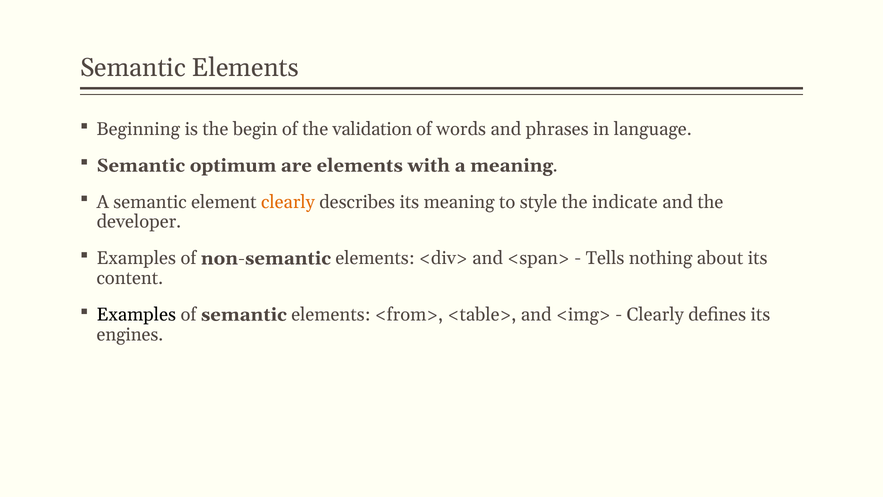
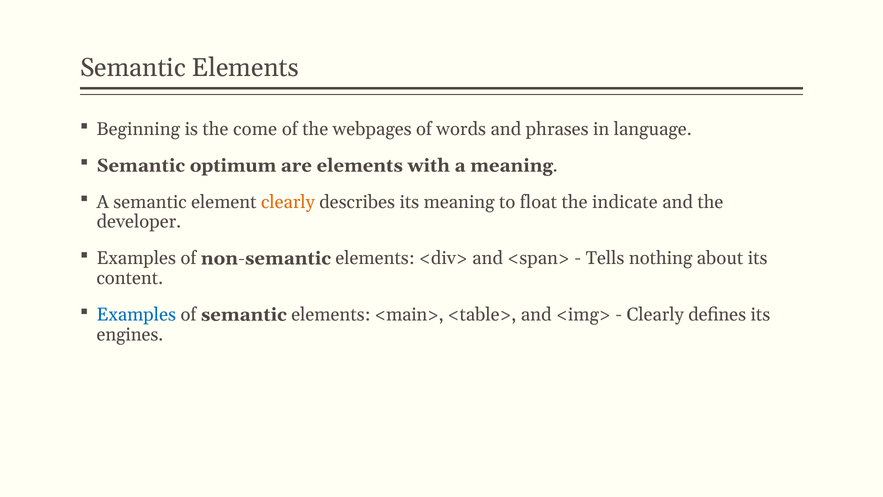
begin: begin -> come
validation: validation -> webpages
style: style -> float
Examples at (136, 314) colour: black -> blue
<from>: <from> -> <main>
